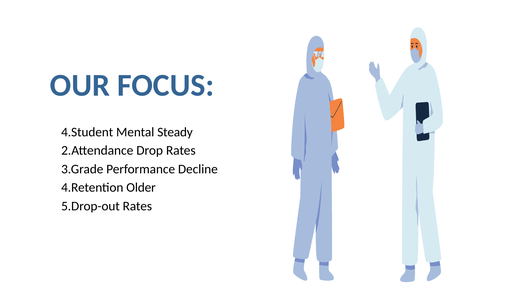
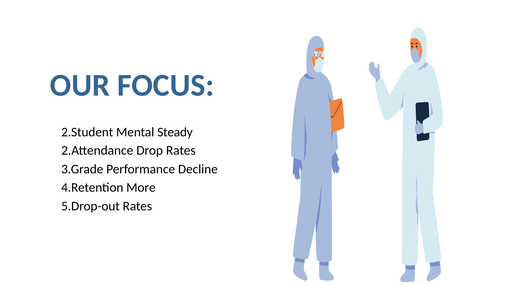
4.Student: 4.Student -> 2.Student
Older: Older -> More
